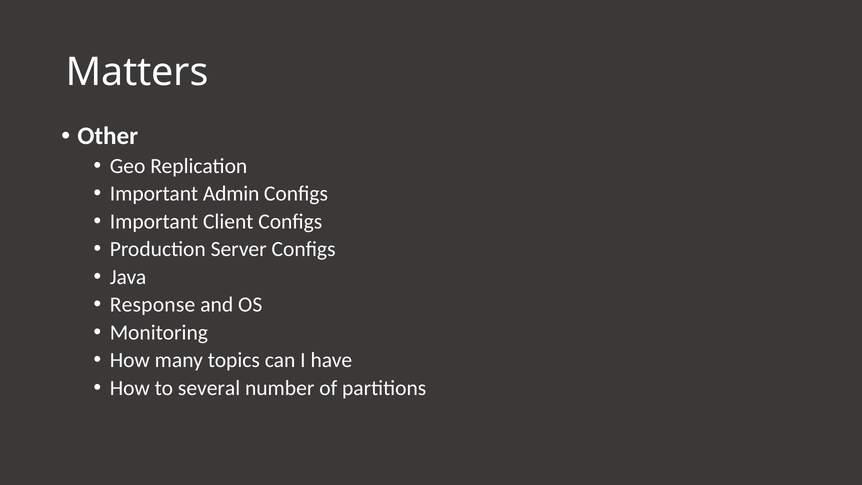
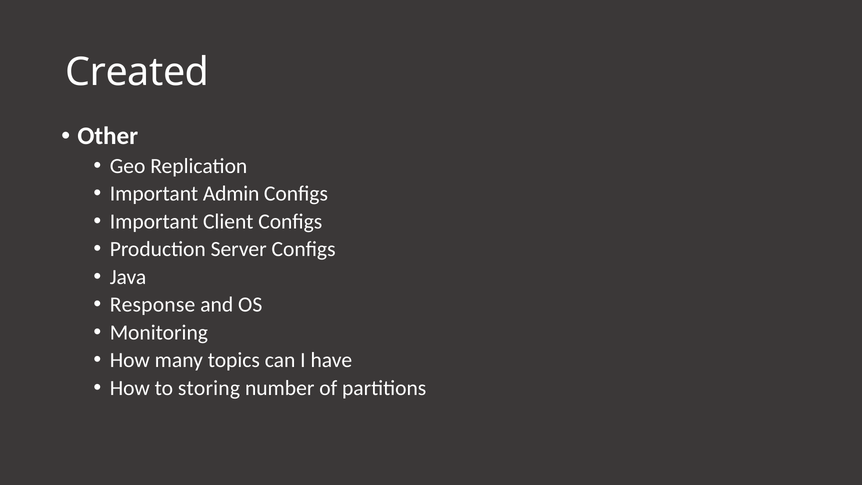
Matters: Matters -> Created
several: several -> storing
